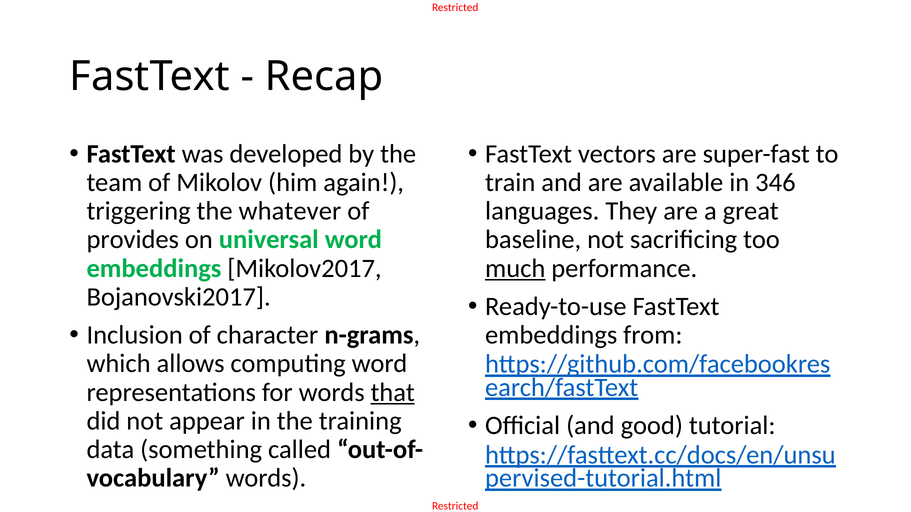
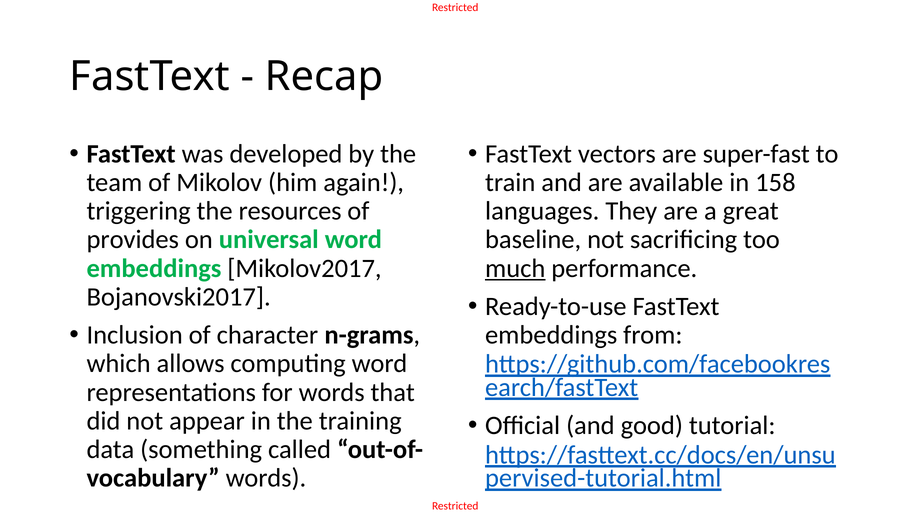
346: 346 -> 158
whatever: whatever -> resources
that underline: present -> none
